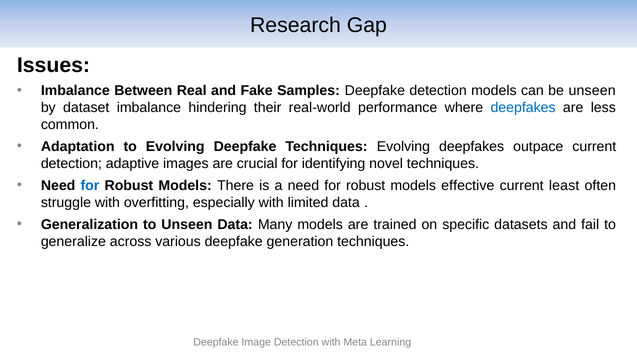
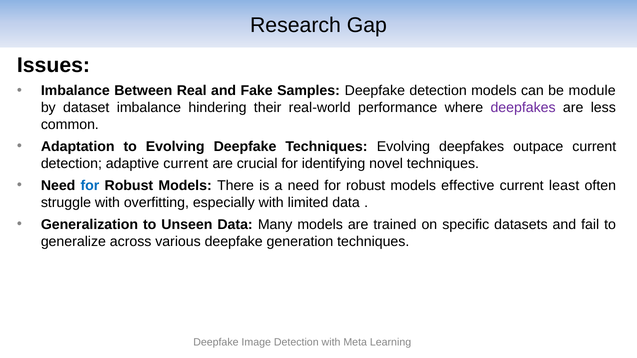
be unseen: unseen -> module
deepfakes at (523, 108) colour: blue -> purple
adaptive images: images -> current
